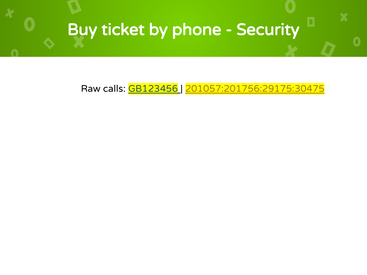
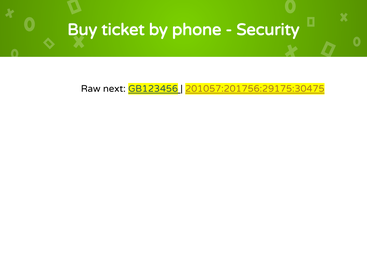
calls: calls -> next
